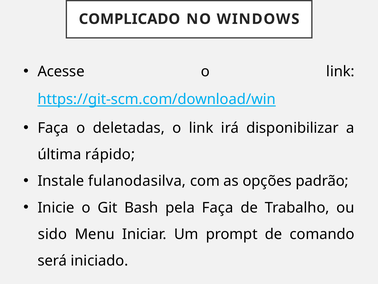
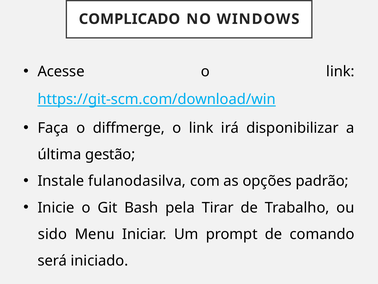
deletadas: deletadas -> diffmerge
rápido: rápido -> gestão
pela Faça: Faça -> Tirar
